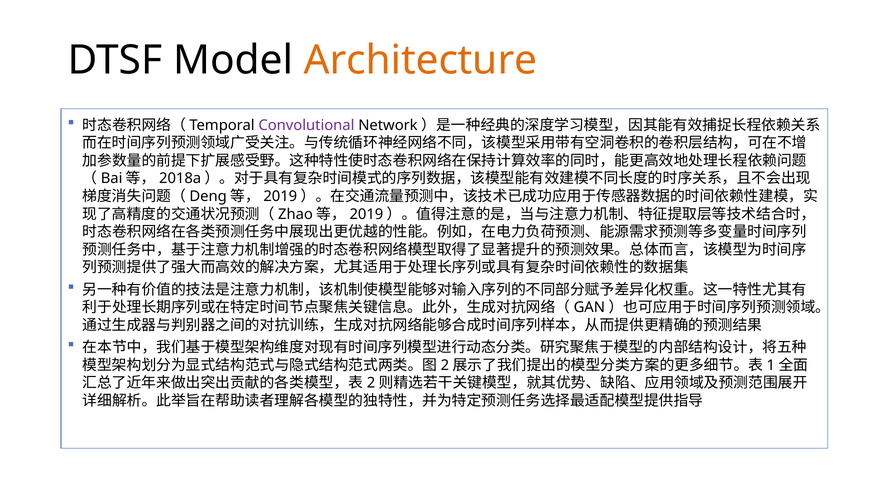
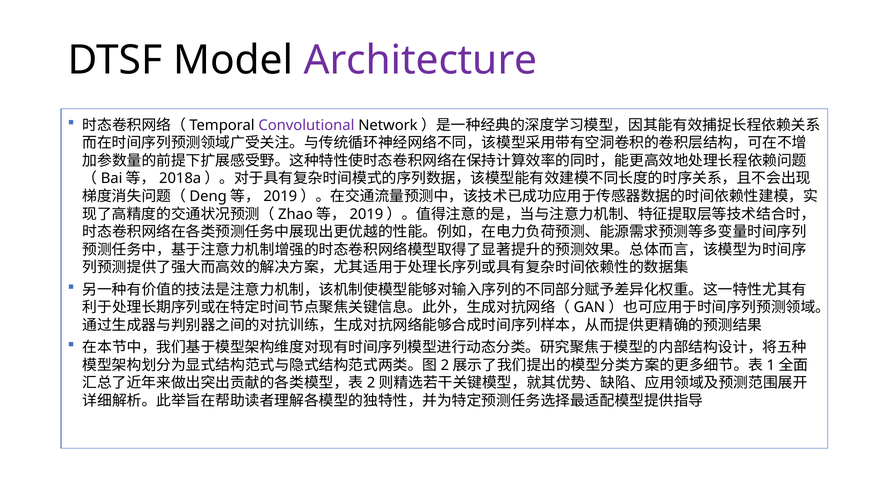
Architecture colour: orange -> purple
